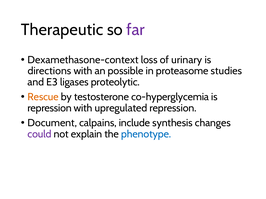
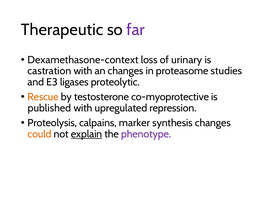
directions: directions -> castration
an possible: possible -> changes
co-hyperglycemia: co-hyperglycemia -> co-myoprotective
repression at (50, 108): repression -> published
Document: Document -> Proteolysis
include: include -> marker
could colour: purple -> orange
explain underline: none -> present
phenotype colour: blue -> purple
